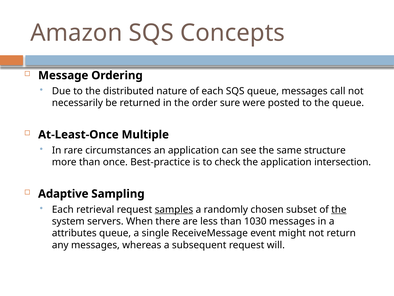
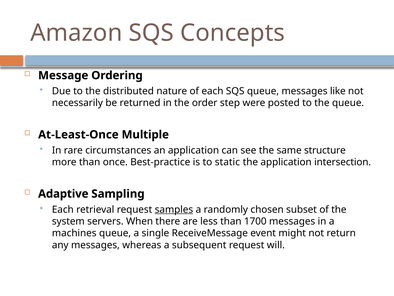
call: call -> like
sure: sure -> step
check: check -> static
the at (339, 209) underline: present -> none
1030: 1030 -> 1700
attributes: attributes -> machines
